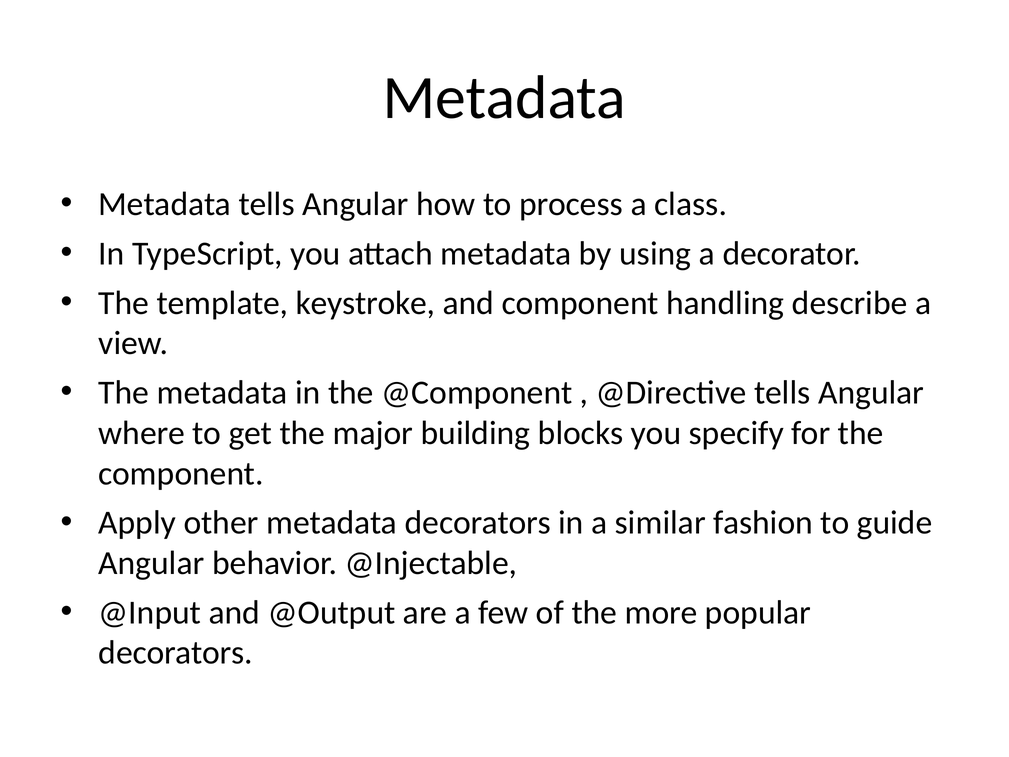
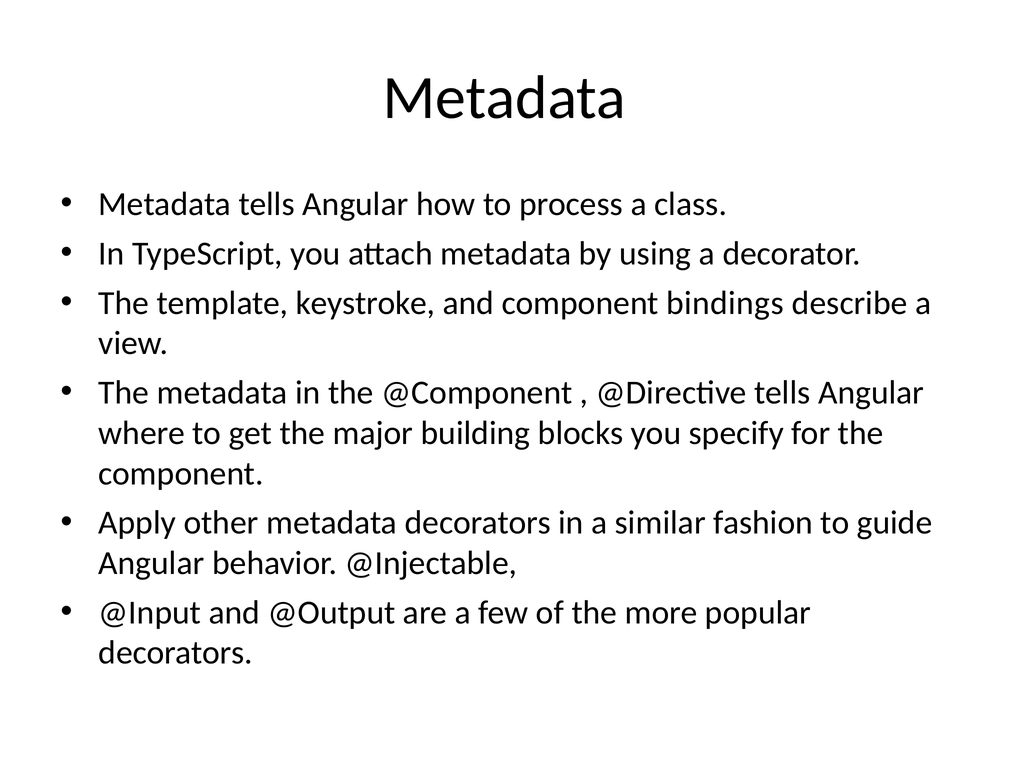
handling: handling -> bindings
